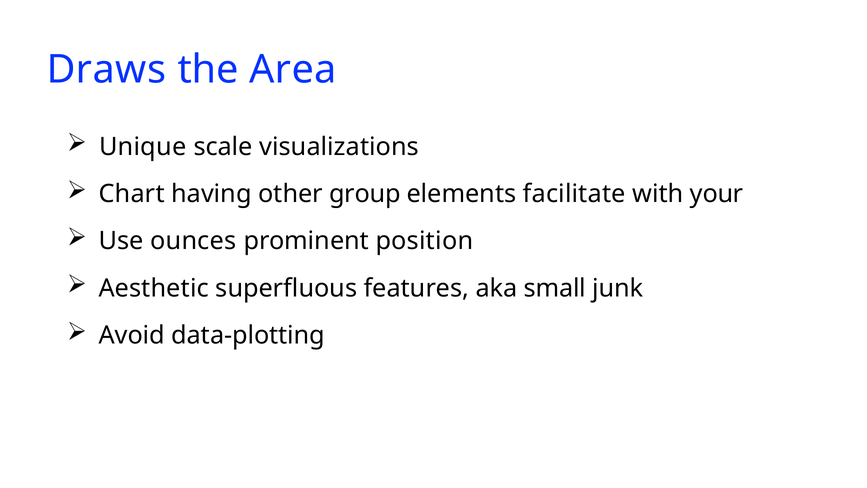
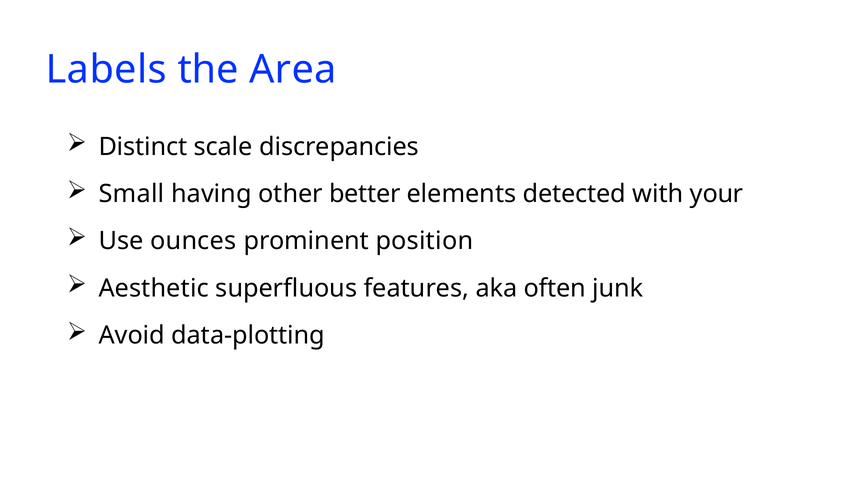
Draws: Draws -> Labels
Unique: Unique -> Distinct
visualizations: visualizations -> discrepancies
Chart: Chart -> Small
group: group -> better
facilitate: facilitate -> detected
small: small -> often
